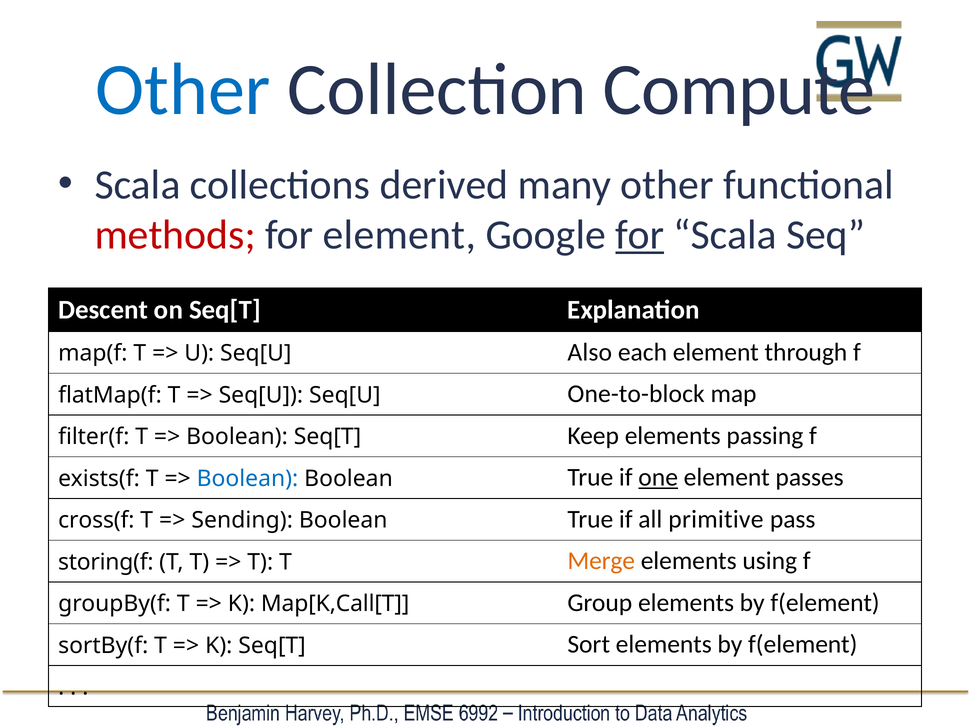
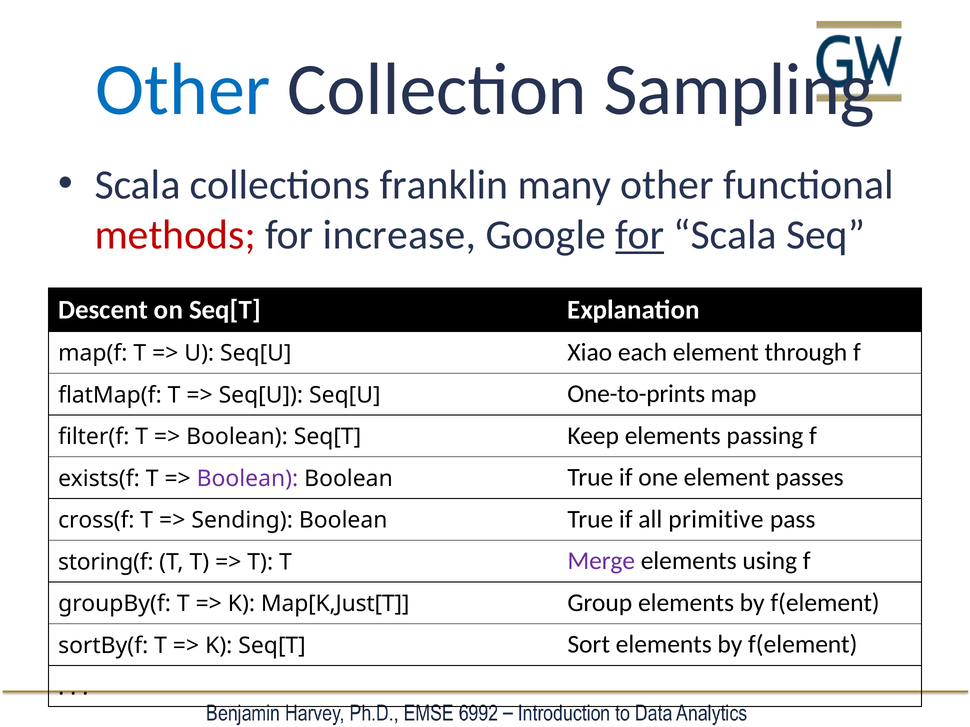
Compute: Compute -> Sampling
derived: derived -> franklin
for element: element -> increase
Also: Also -> Xiao
One-to-block: One-to-block -> One-to-prints
Boolean at (247, 479) colour: blue -> purple
one underline: present -> none
Merge colour: orange -> purple
Map[K,Call[T: Map[K,Call[T -> Map[K,Just[T
